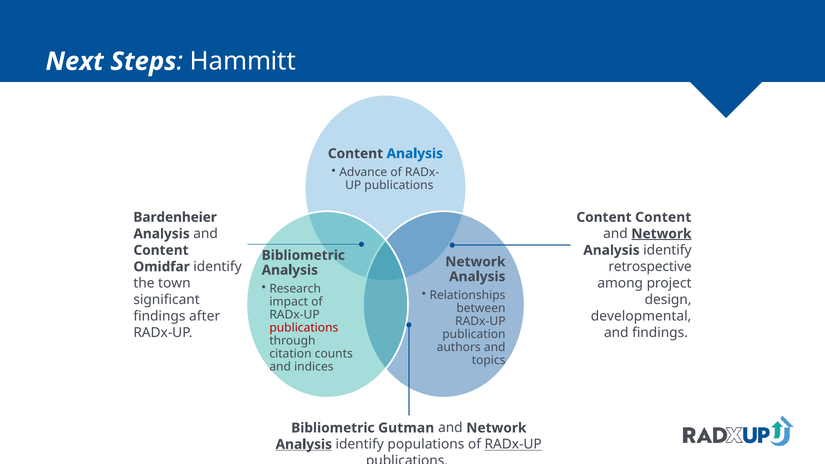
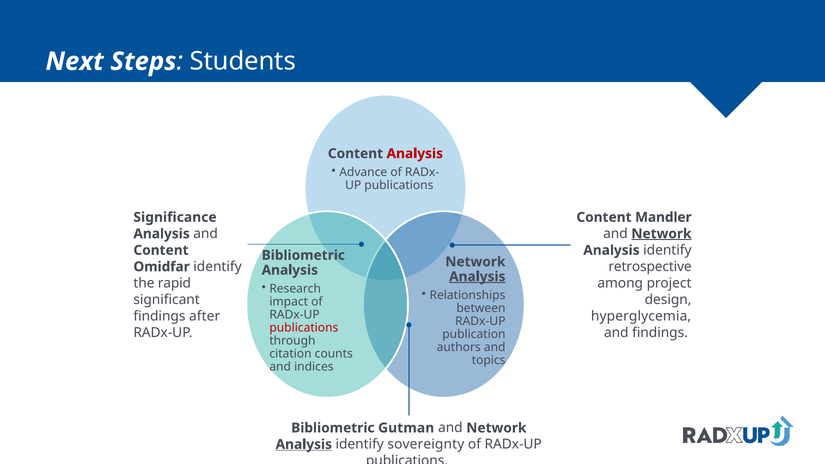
Hammitt: Hammitt -> Students
Analysis at (415, 154) colour: blue -> red
Bardenheier: Bardenheier -> Significance
Content Content: Content -> Mandler
Analysis at (477, 277) underline: none -> present
town: town -> rapid
developmental: developmental -> hyperglycemia
populations: populations -> sovereignty
RADx-UP at (513, 444) underline: present -> none
